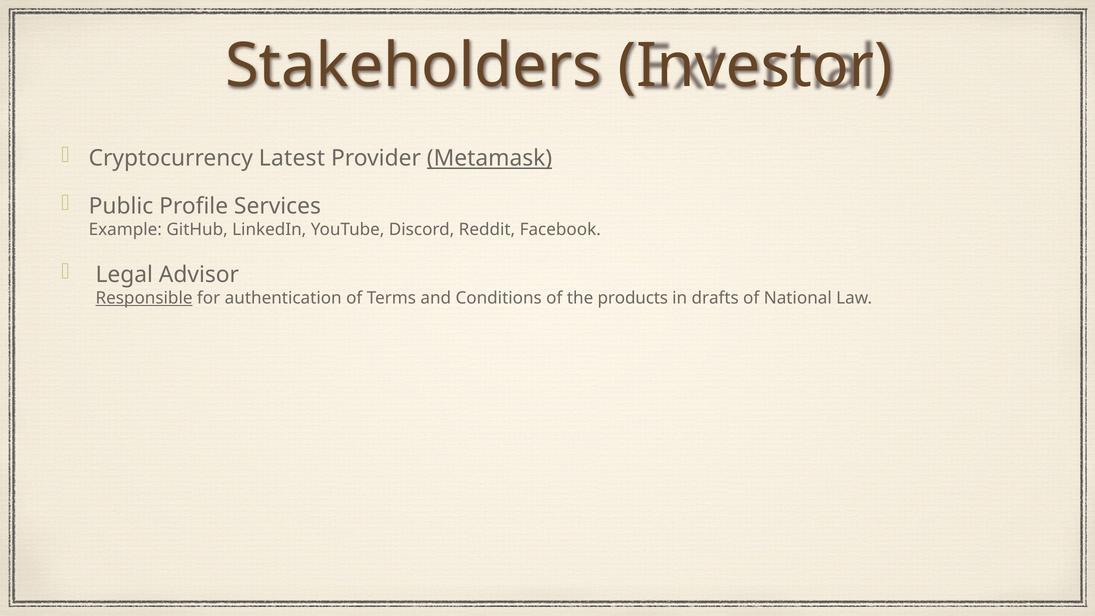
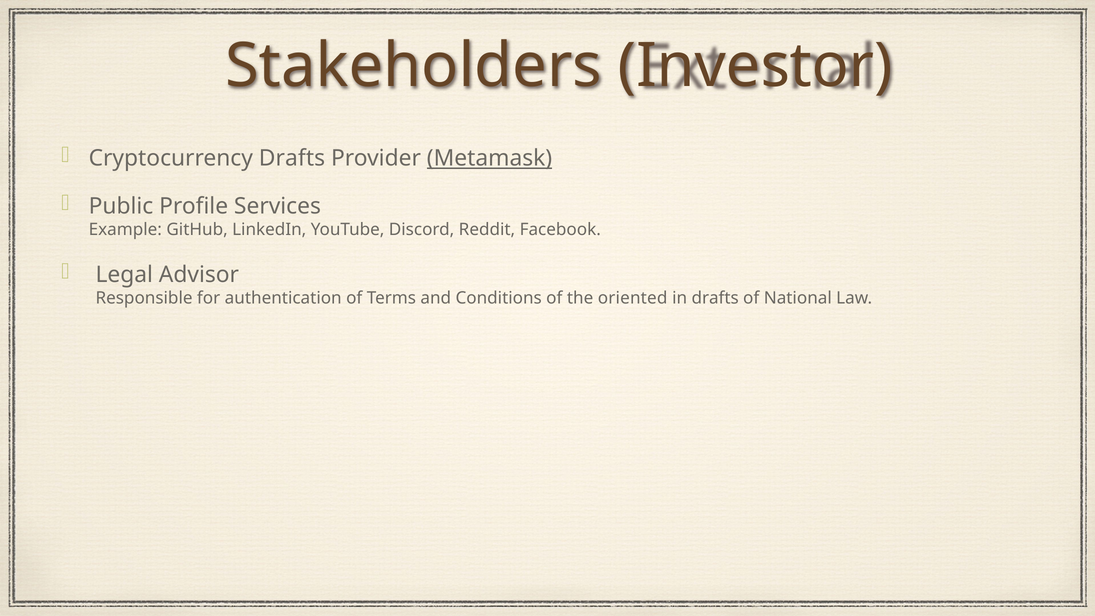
Cryptocurrency Latest: Latest -> Drafts
Responsible underline: present -> none
products: products -> oriented
